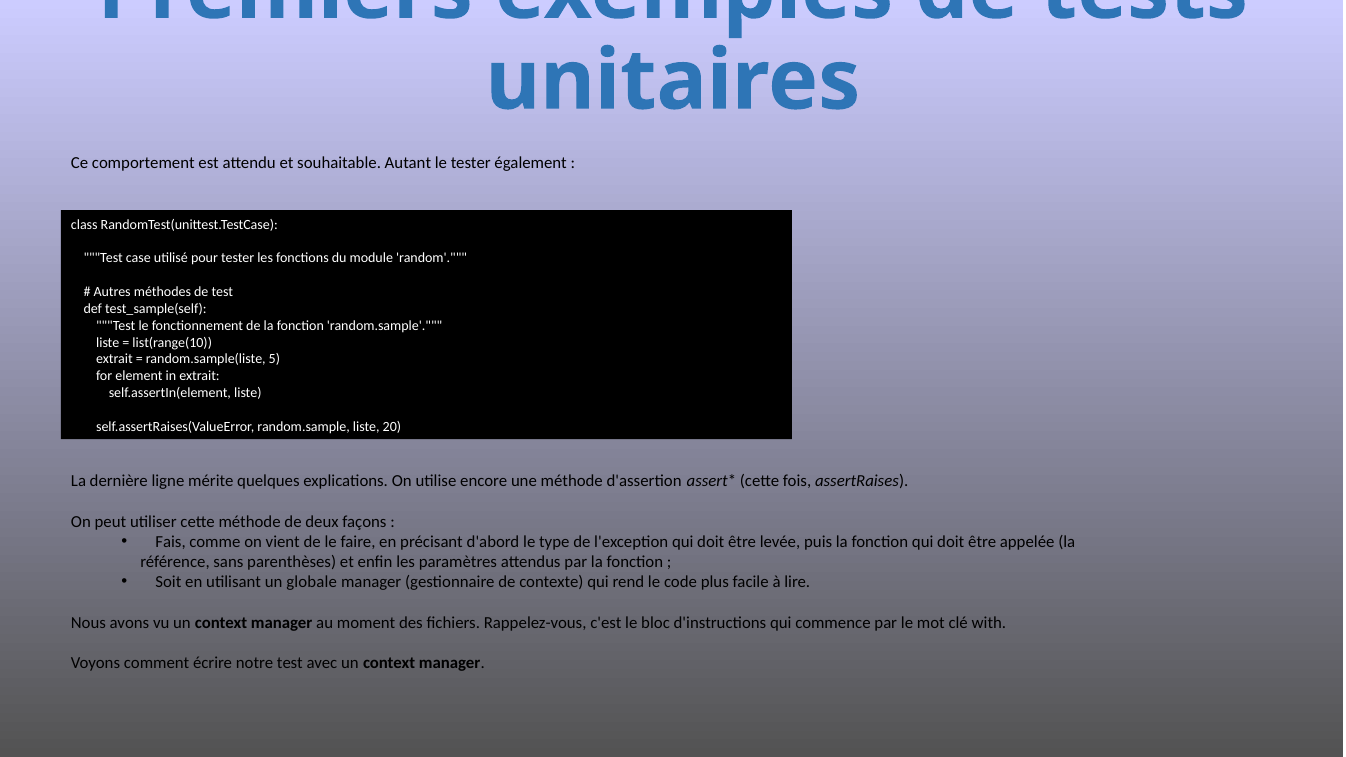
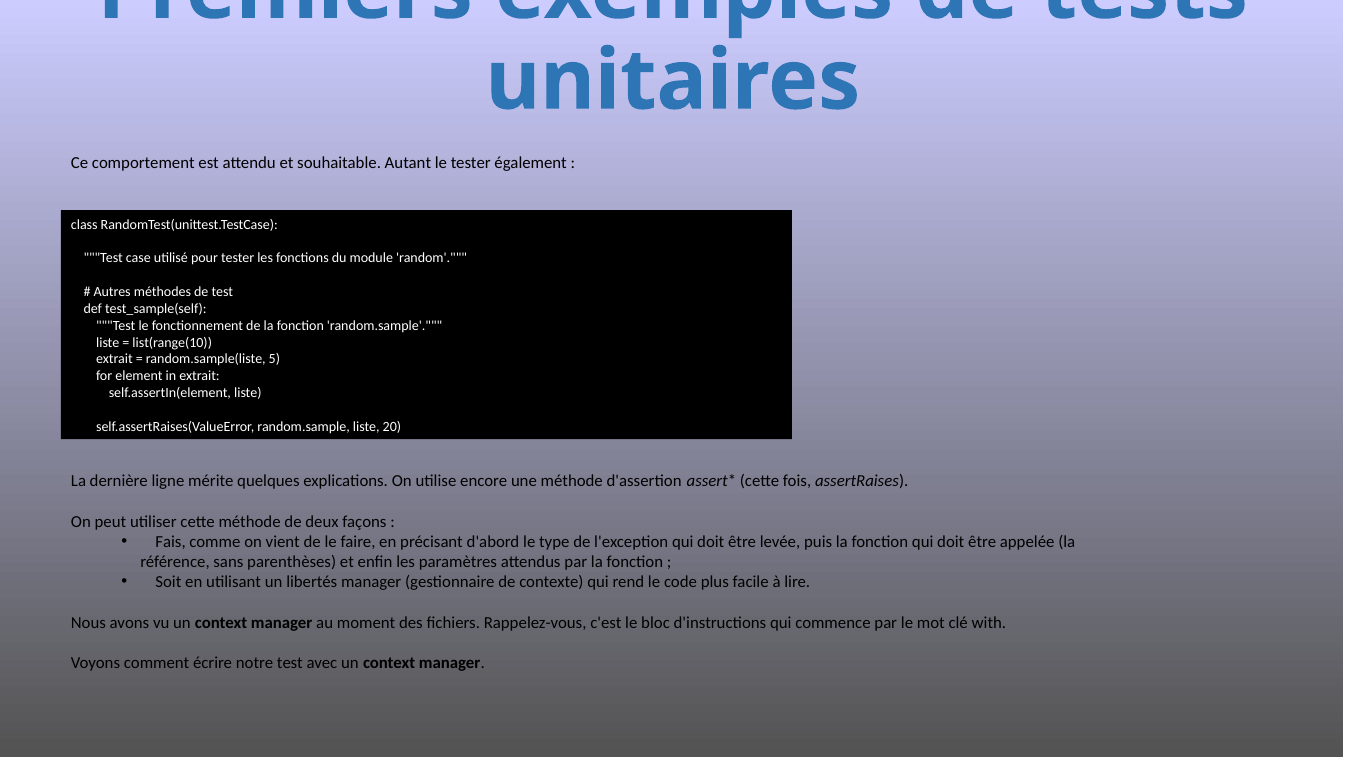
globale: globale -> libertés
